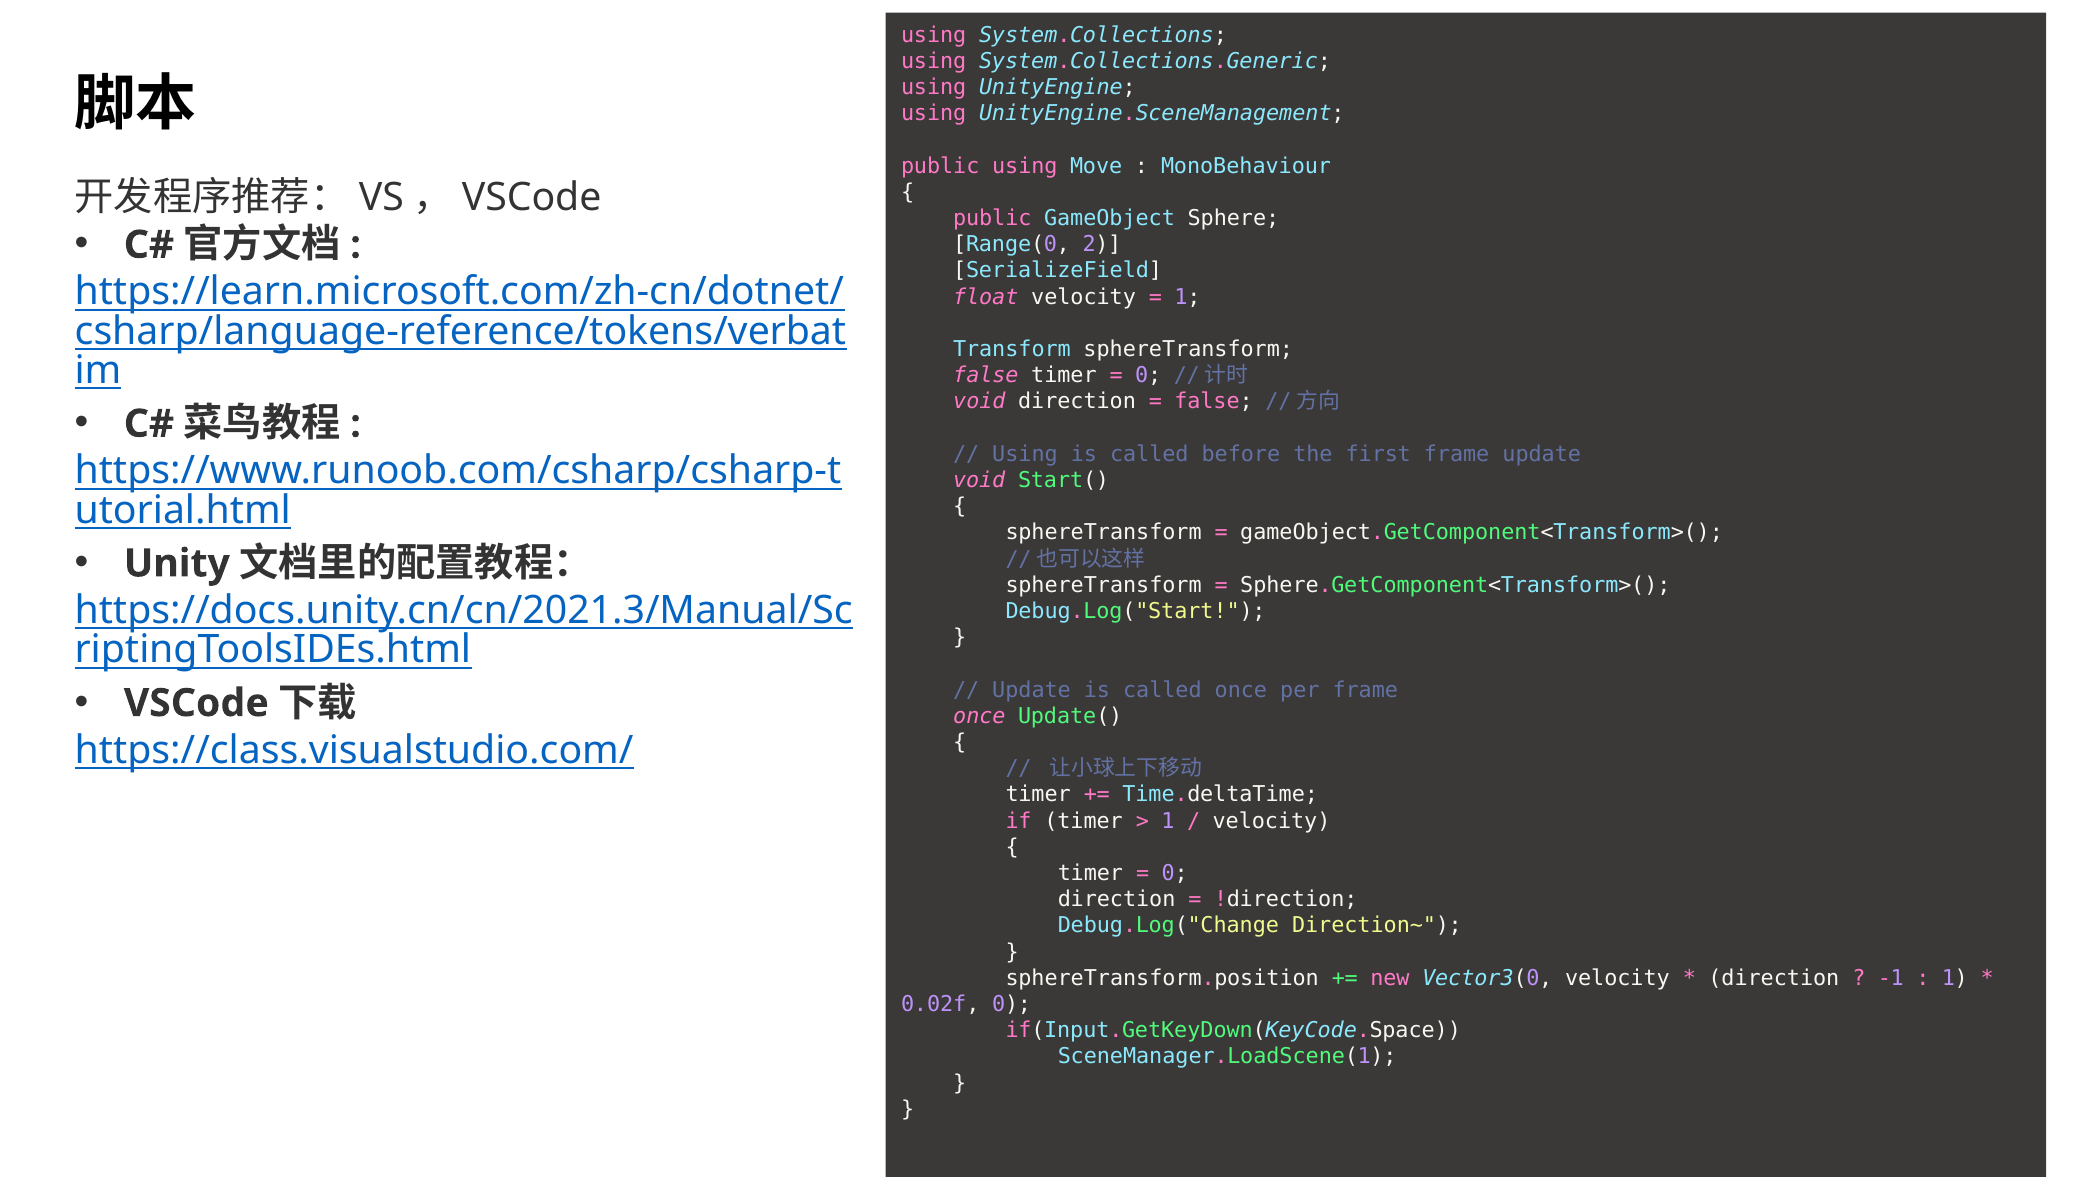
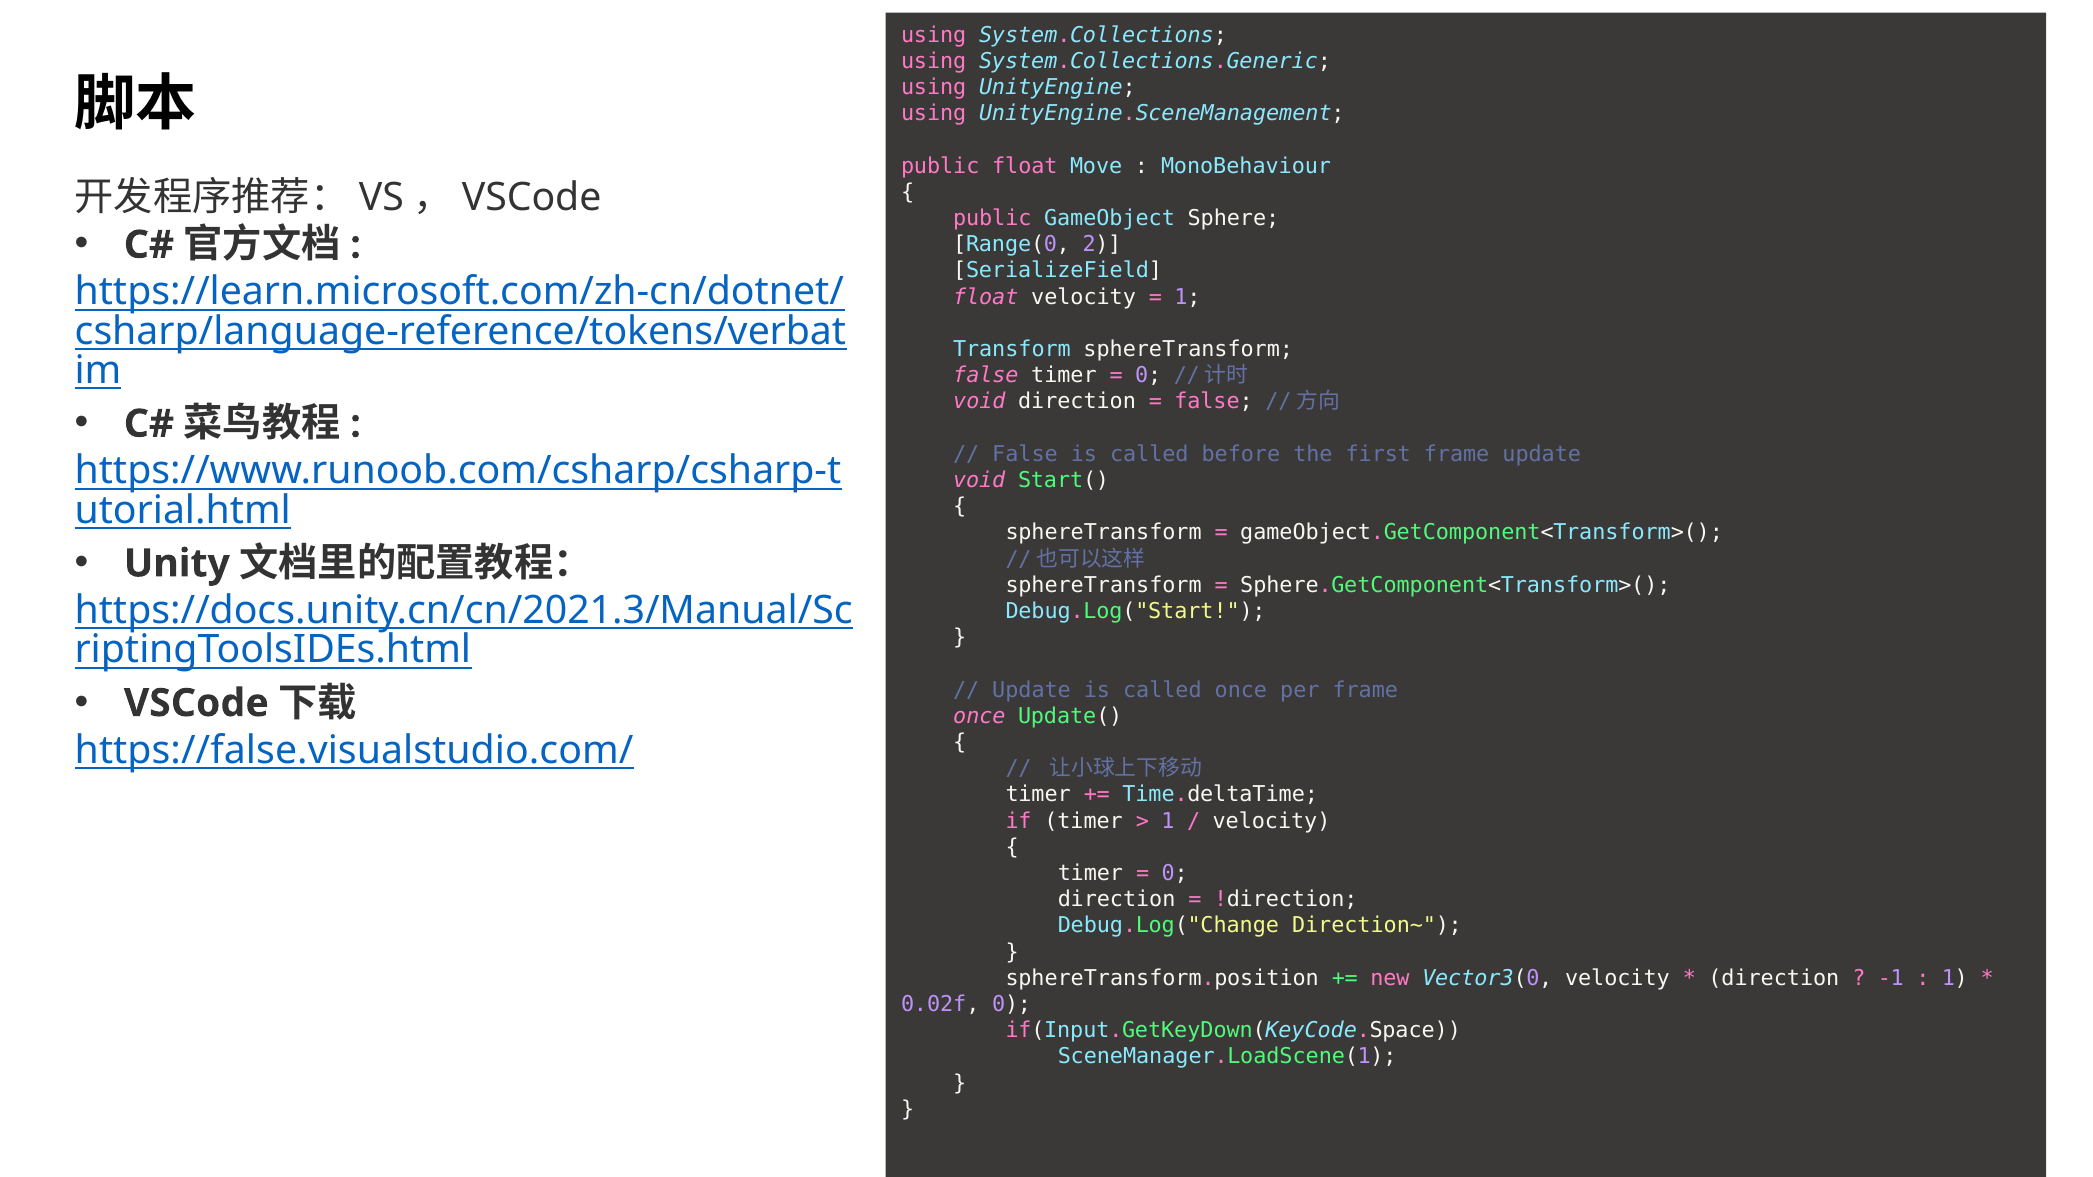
public using: using -> float
Using at (1025, 454): Using -> False
https://class.visualstudio.com/: https://class.visualstudio.com/ -> https://false.visualstudio.com/
